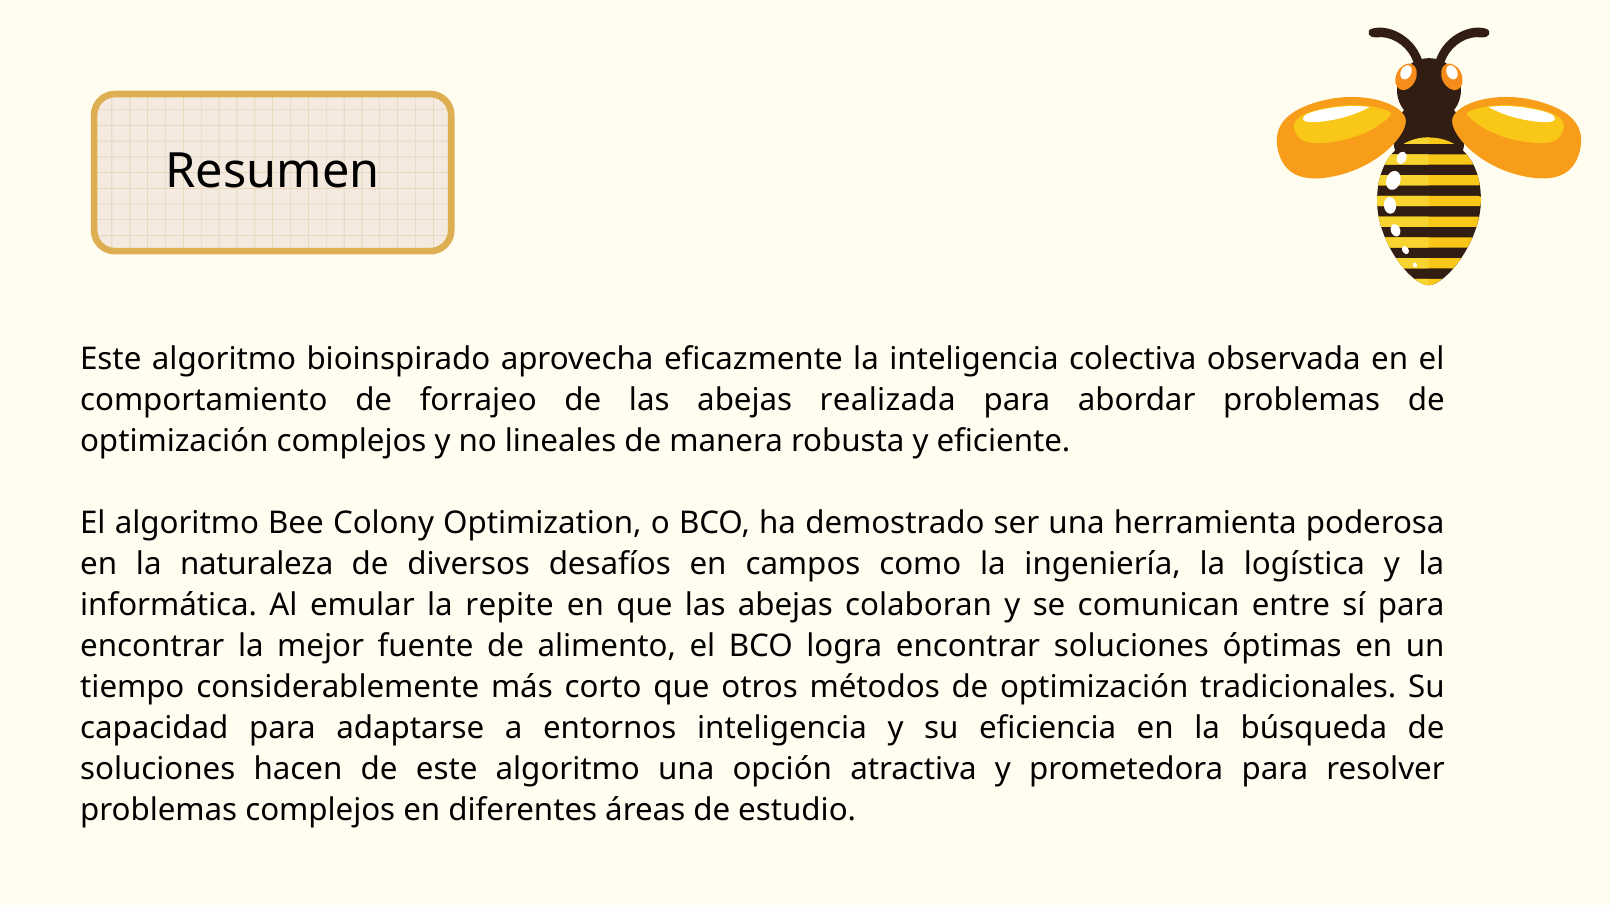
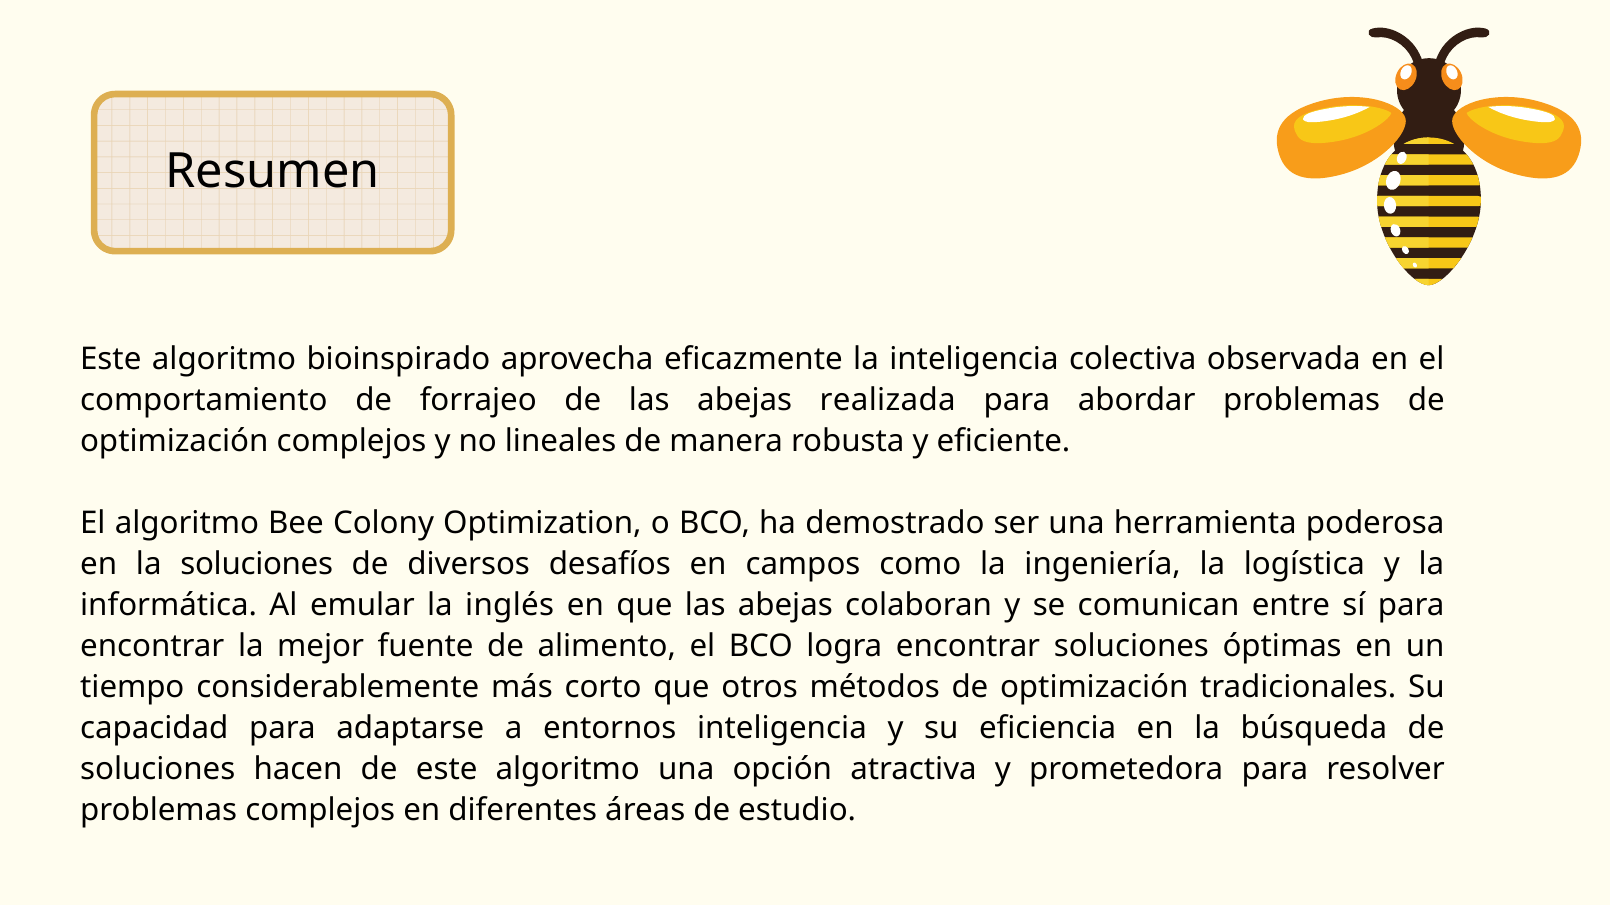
la naturaleza: naturaleza -> soluciones
repite: repite -> inglés
